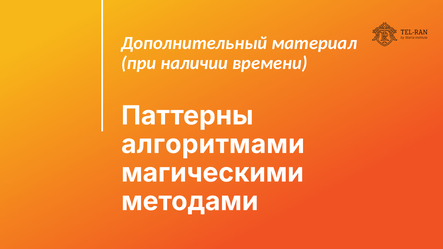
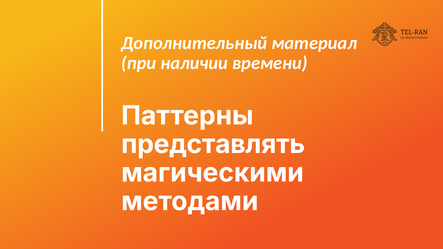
алгоритмами: алгоритмами -> представлять
